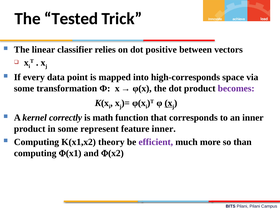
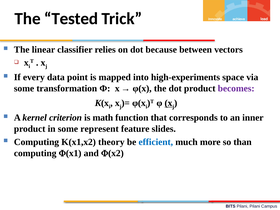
positive: positive -> because
high-corresponds: high-corresponds -> high-experiments
correctly: correctly -> criterion
feature inner: inner -> slides
efficient colour: purple -> blue
